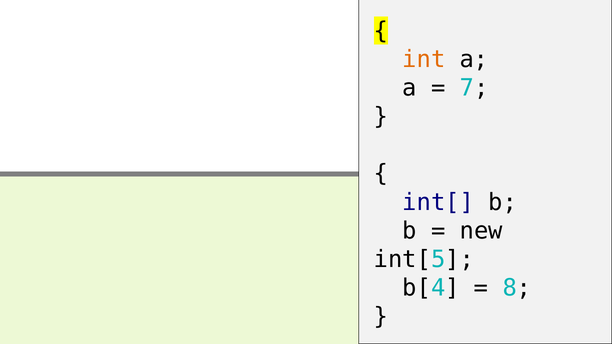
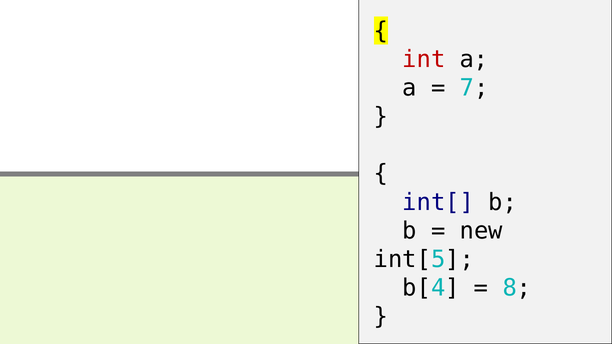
int colour: orange -> red
